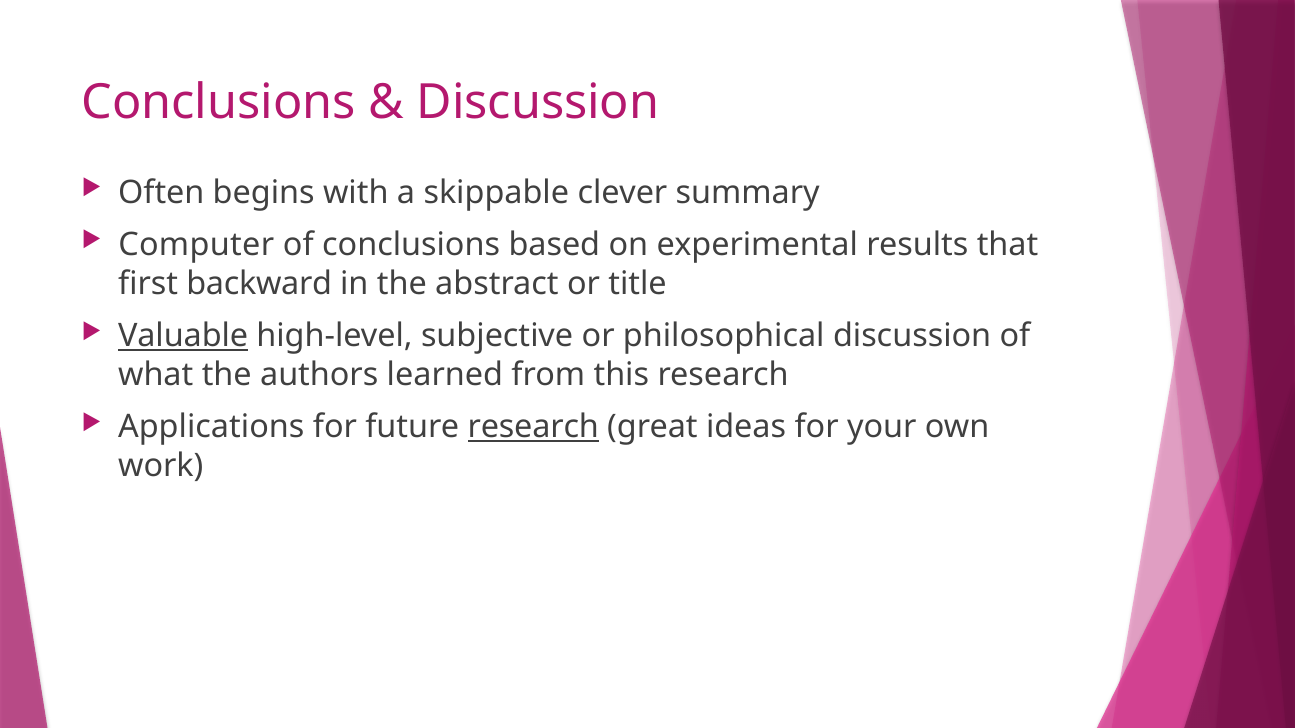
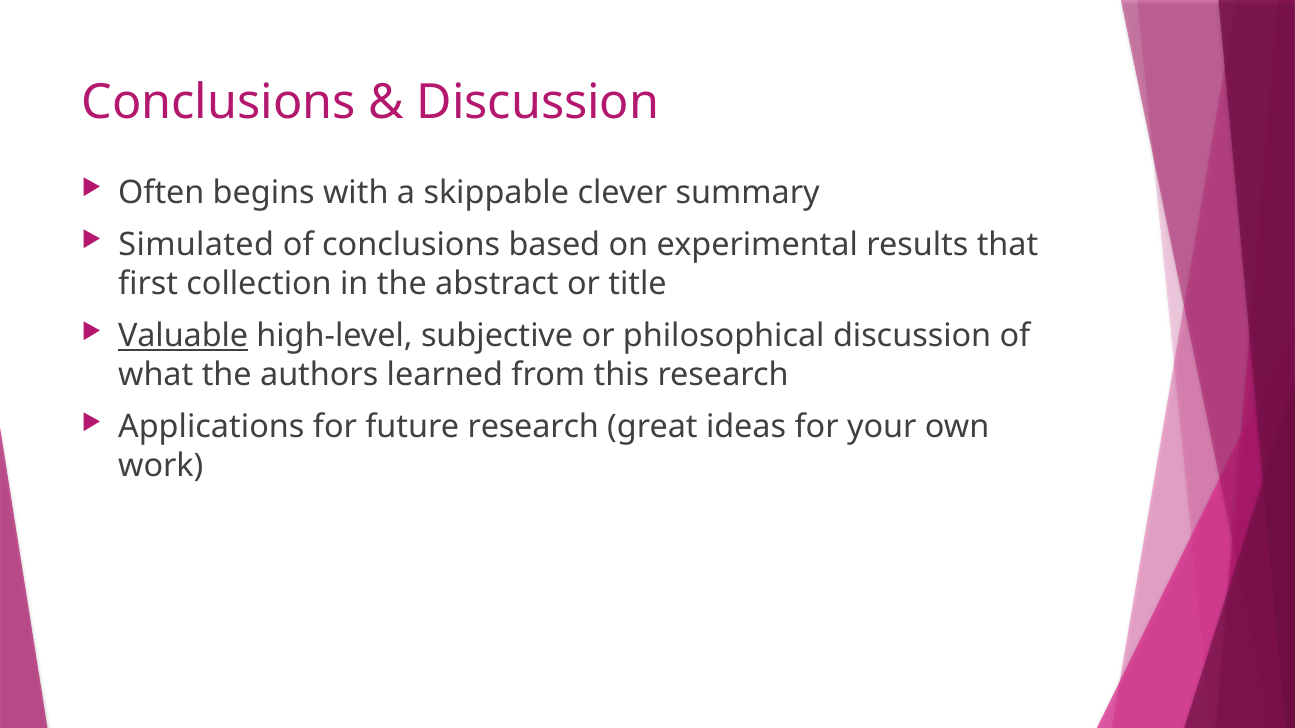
Computer: Computer -> Simulated
backward: backward -> collection
research at (533, 427) underline: present -> none
